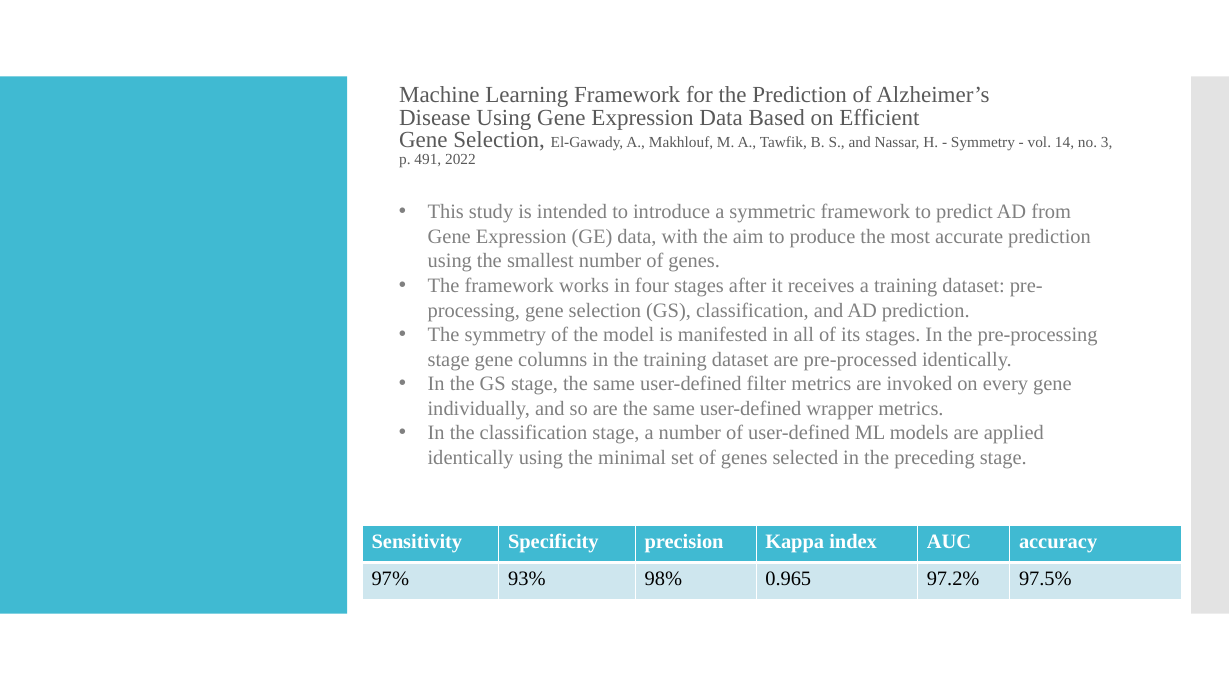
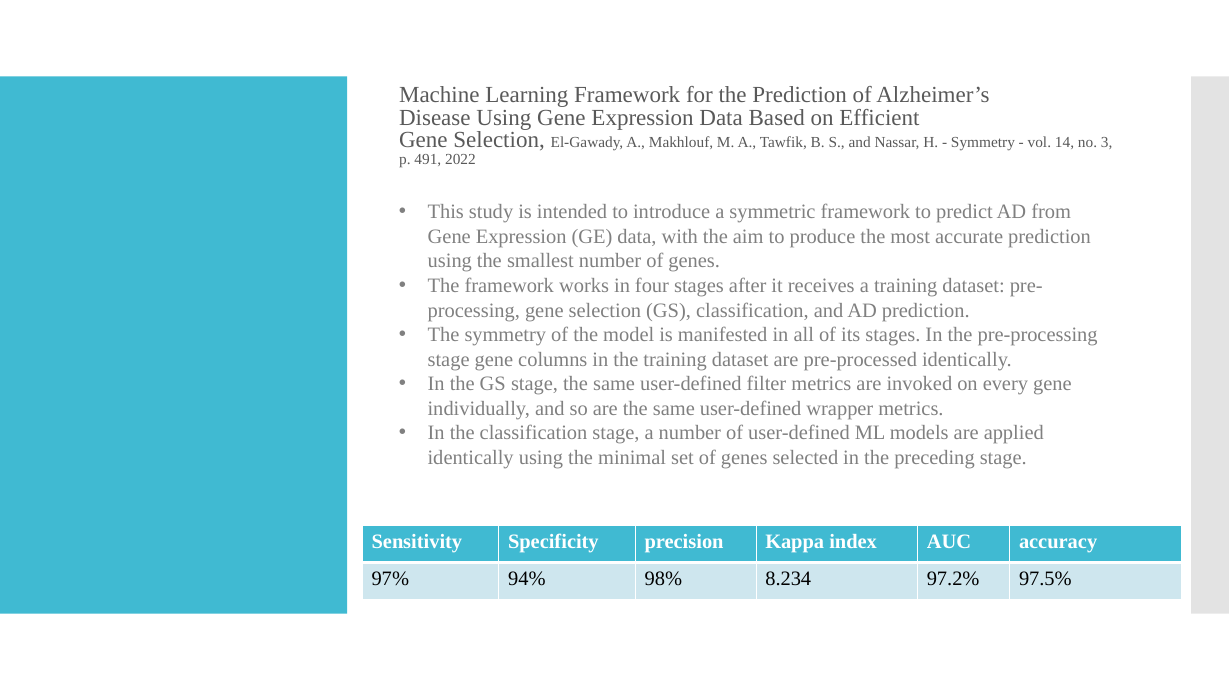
93%: 93% -> 94%
0.965: 0.965 -> 8.234
